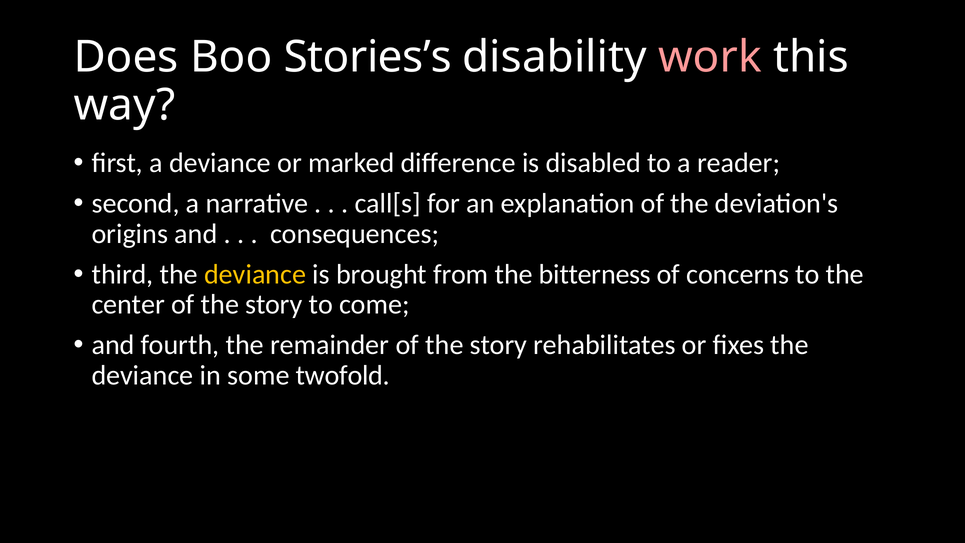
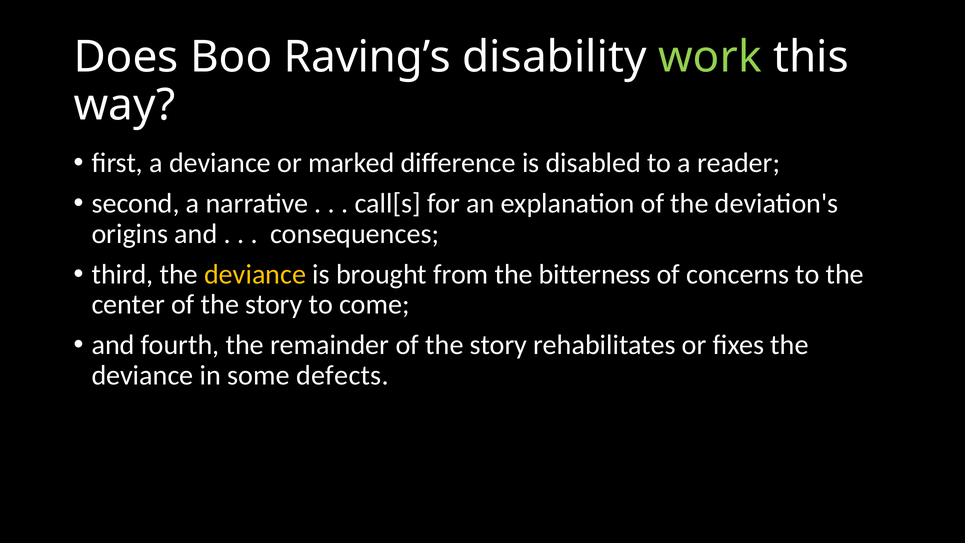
Stories’s: Stories’s -> Raving’s
work colour: pink -> light green
twofold: twofold -> defects
